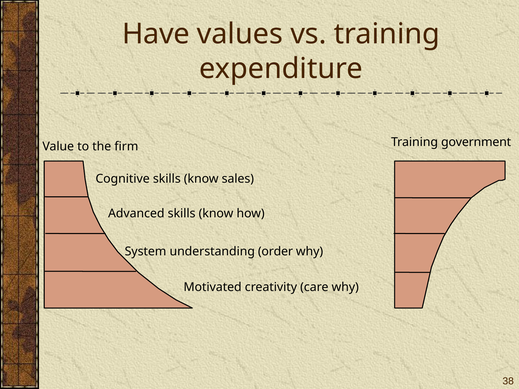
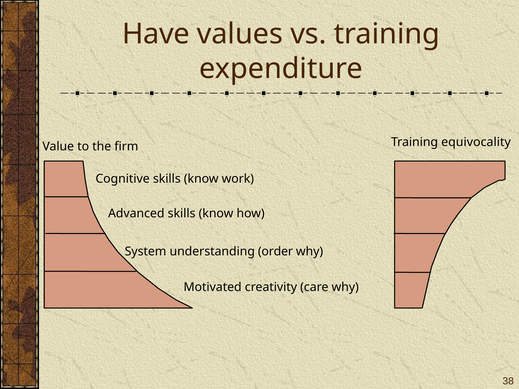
government: government -> equivocality
sales: sales -> work
